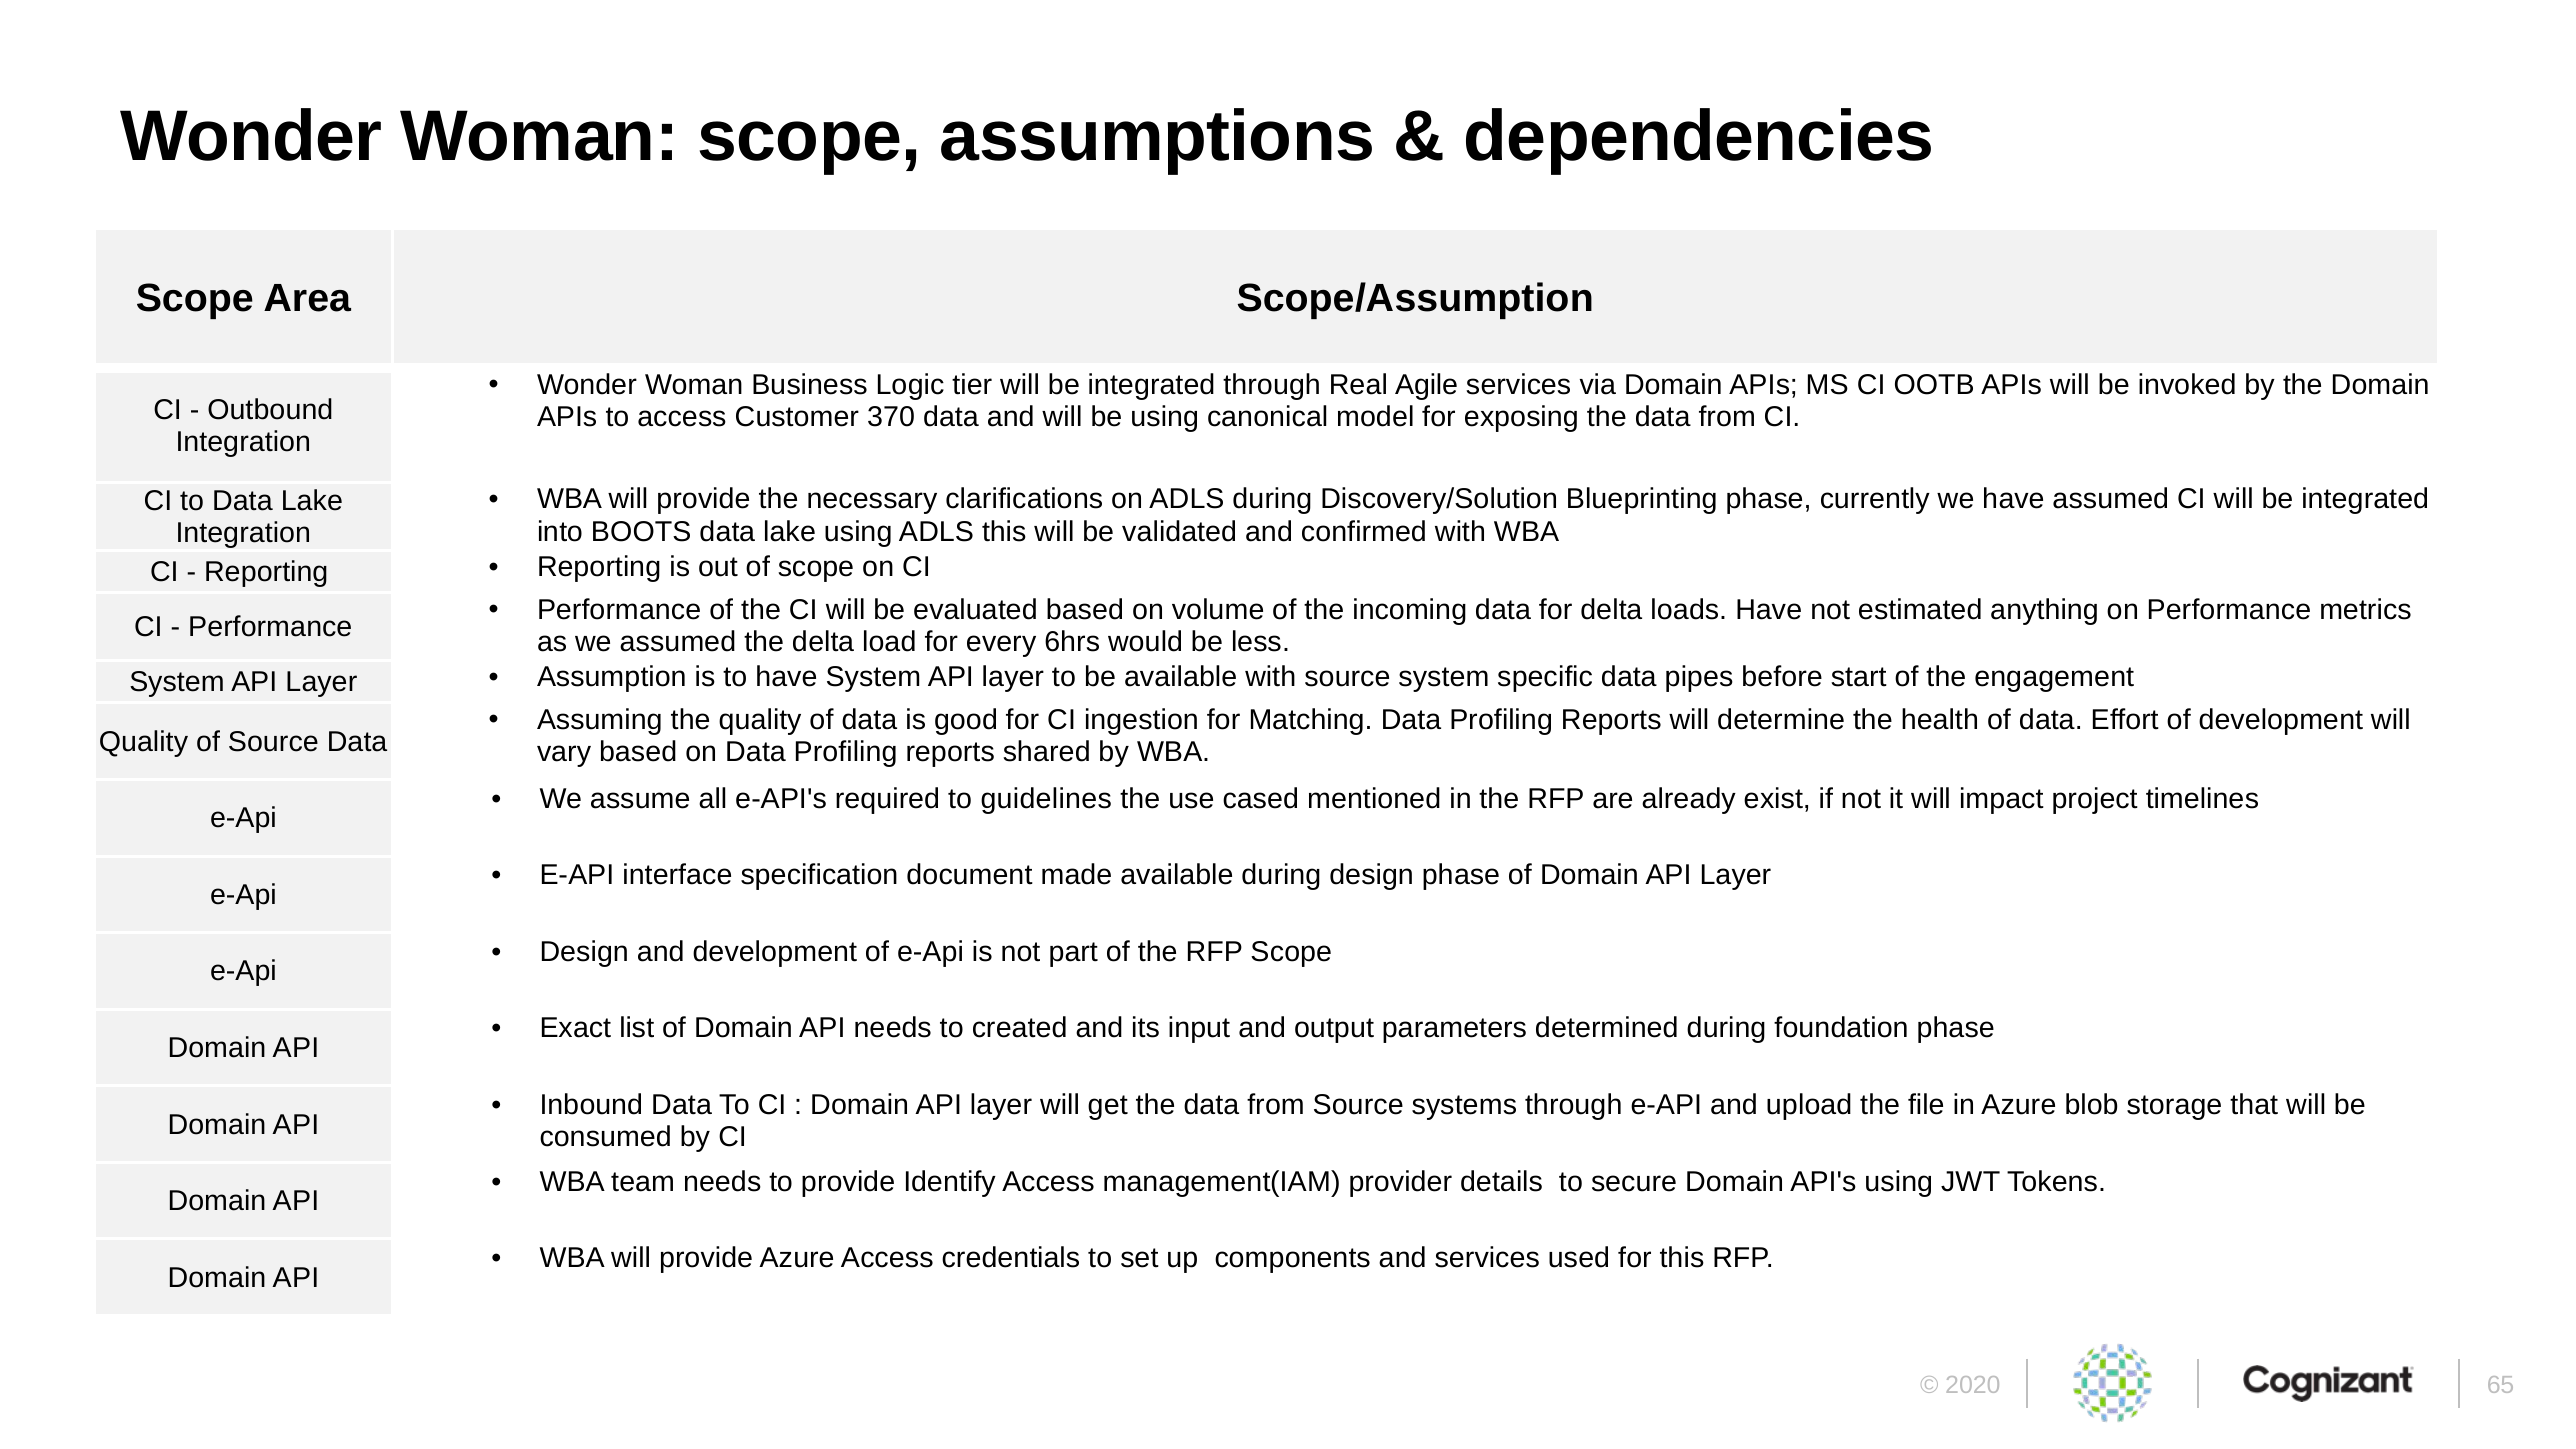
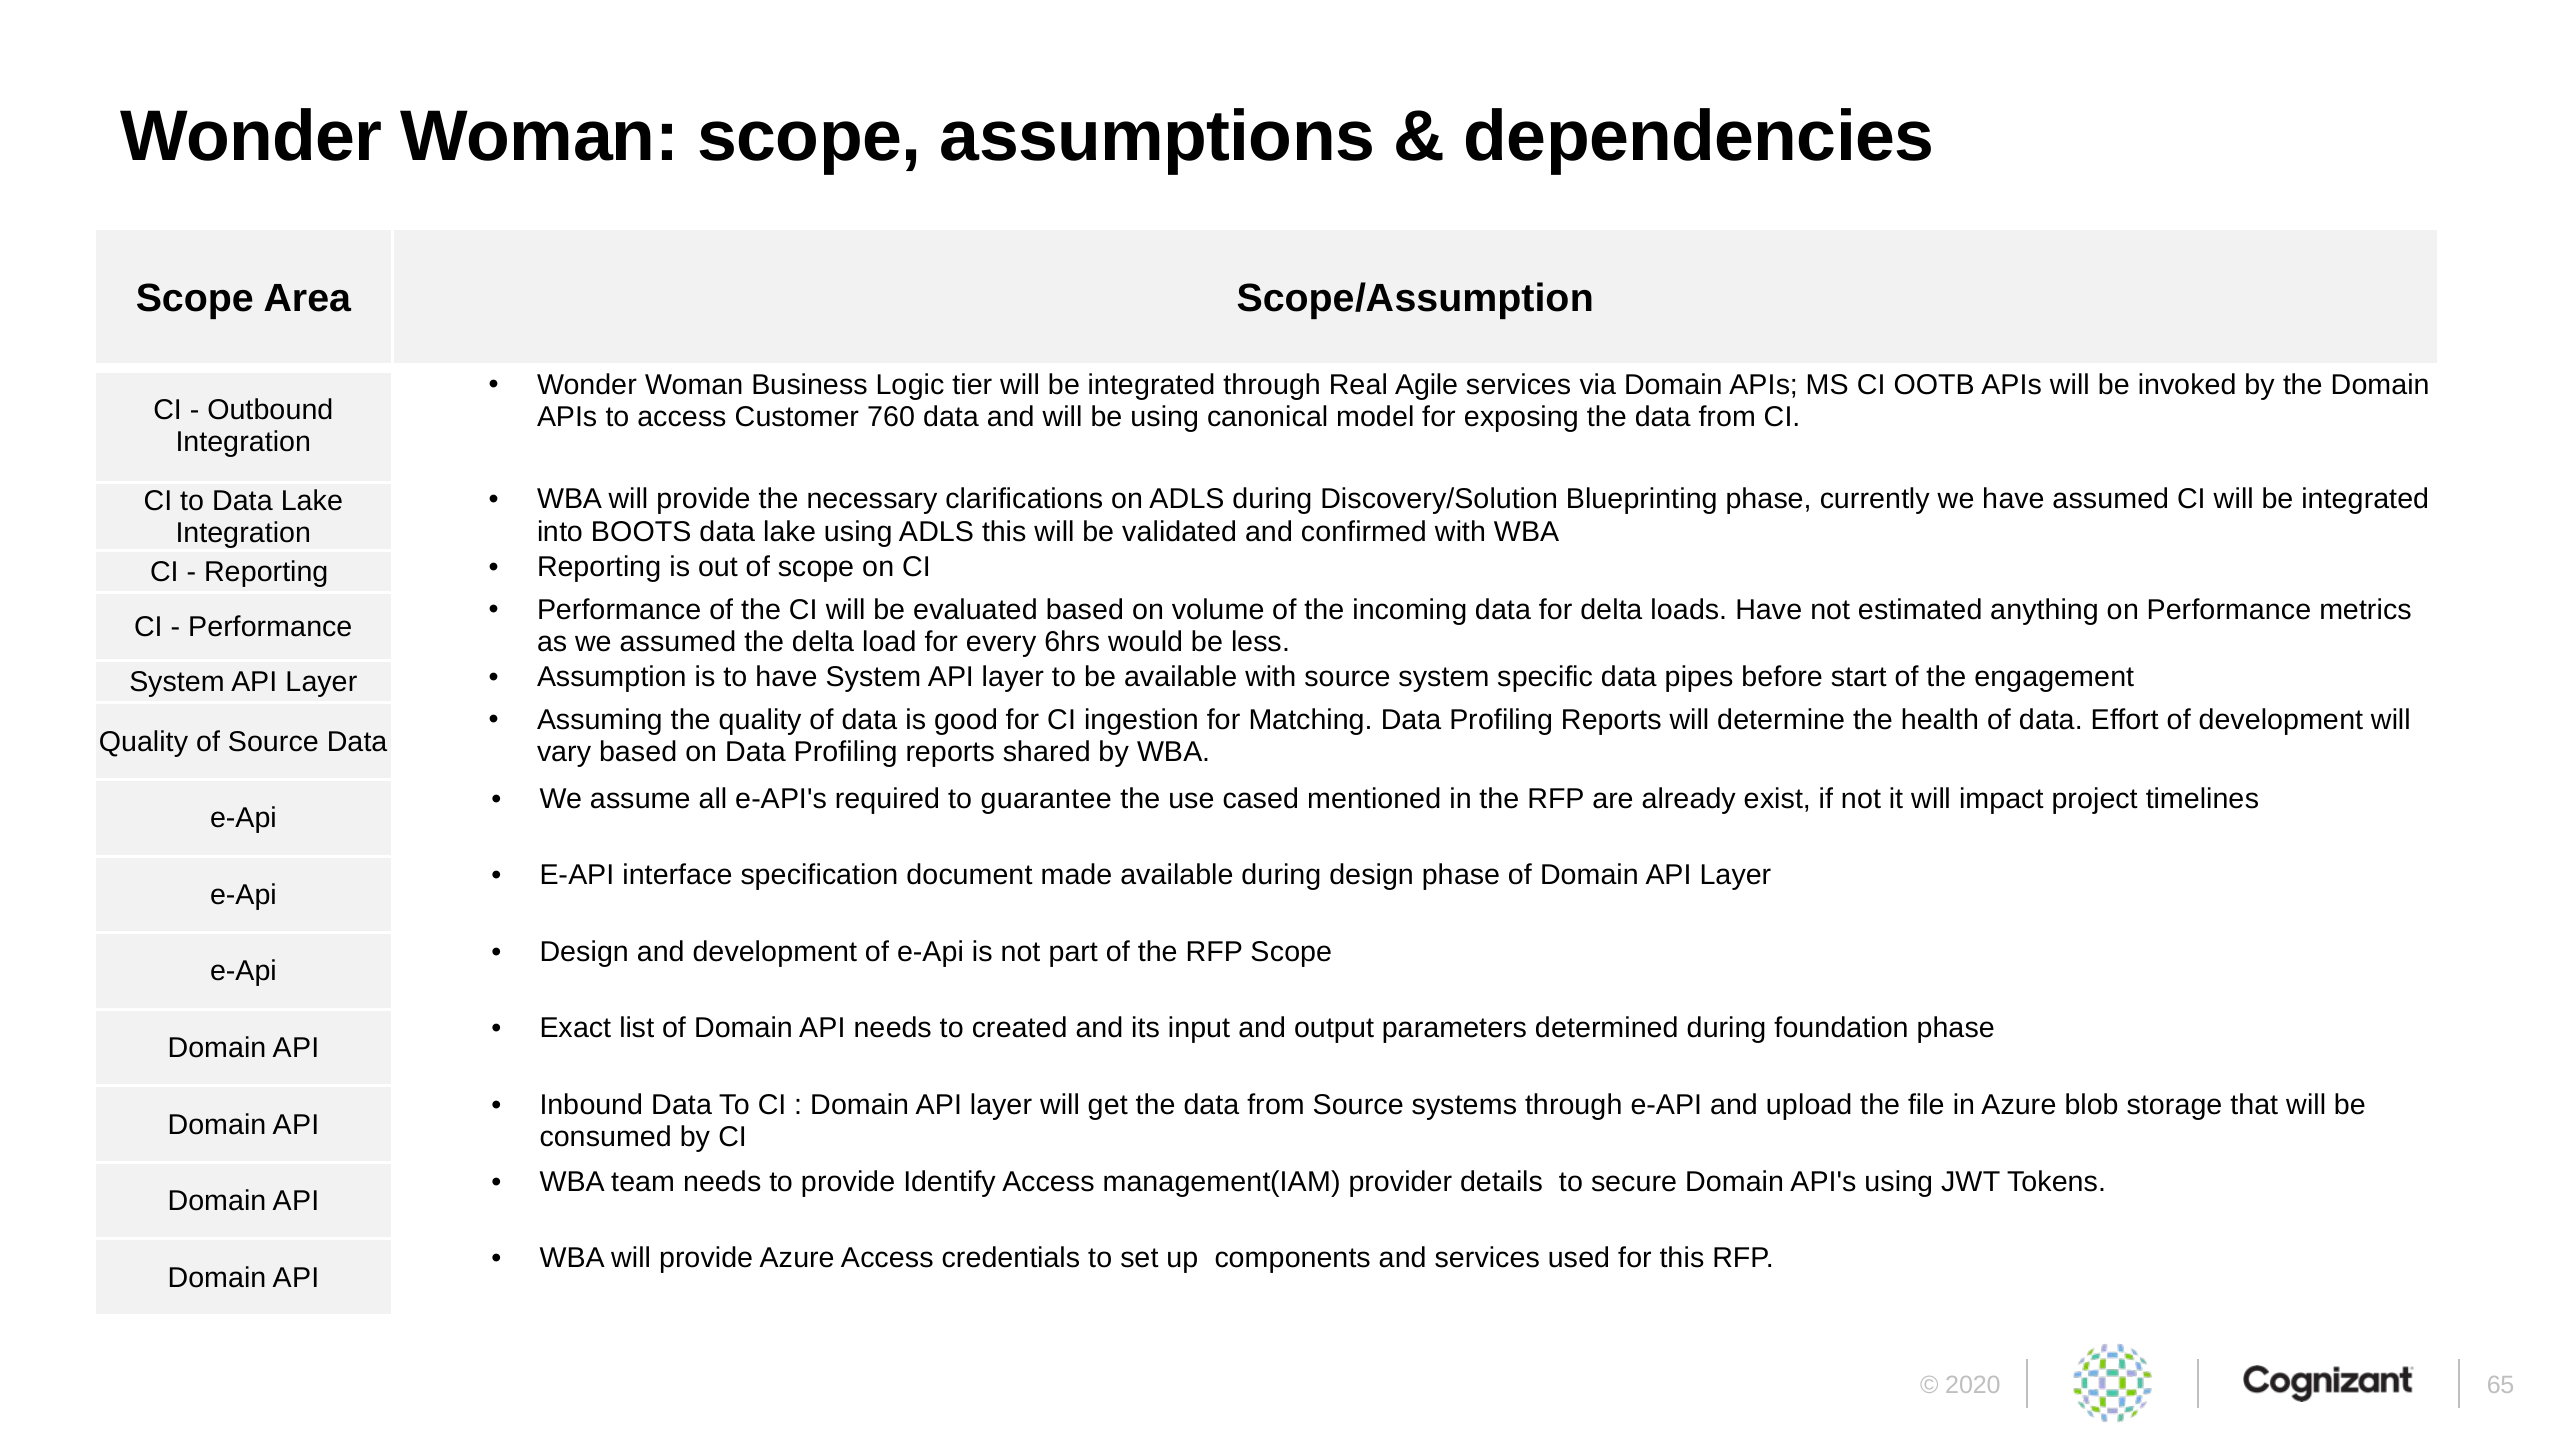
370: 370 -> 760
guidelines: guidelines -> guarantee
